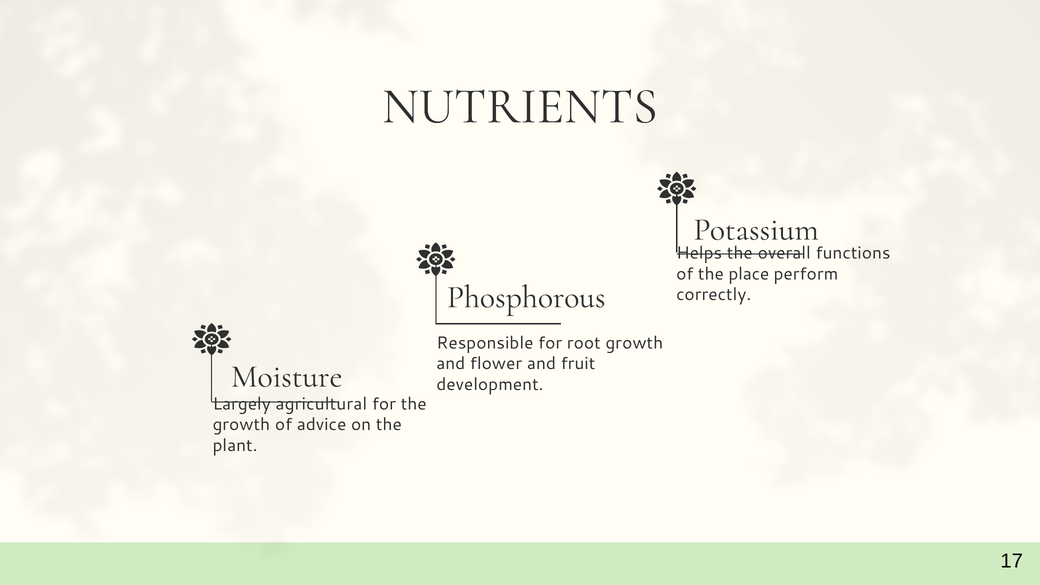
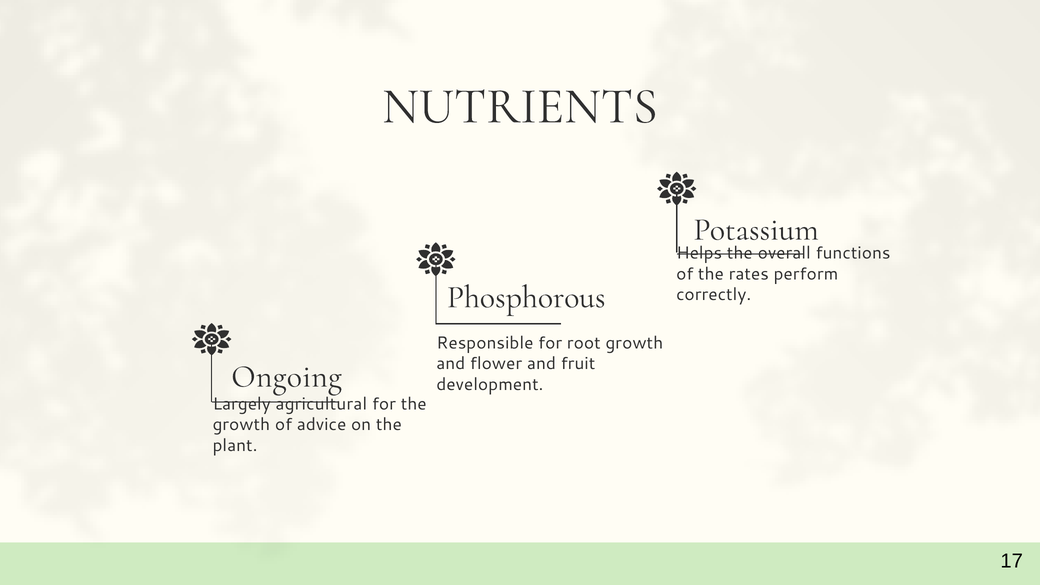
place: place -> rates
Moisture: Moisture -> Ongoing
